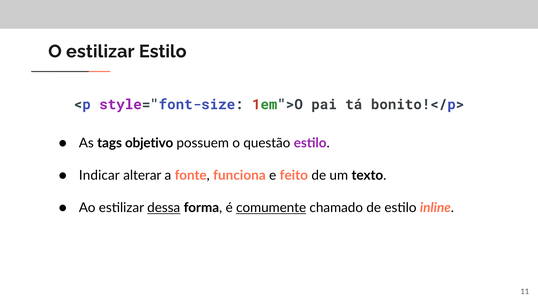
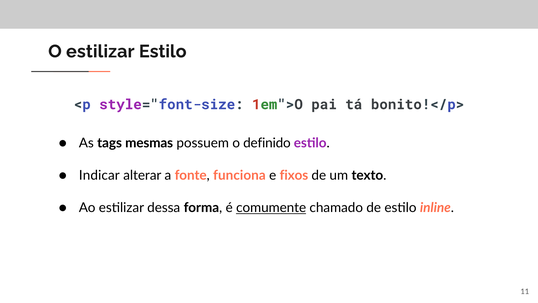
objetivo: objetivo -> mesmas
questão: questão -> definido
feito: feito -> fixos
dessa underline: present -> none
